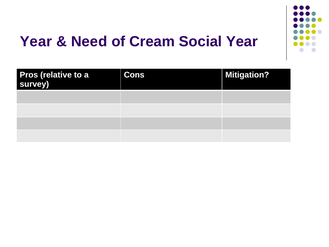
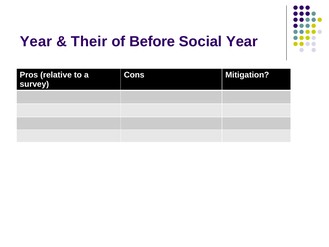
Need: Need -> Their
Cream: Cream -> Before
